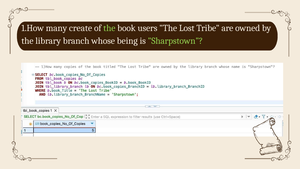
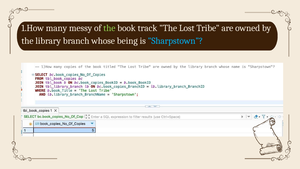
create: create -> messy
users: users -> track
Sharpstown colour: light green -> light blue
